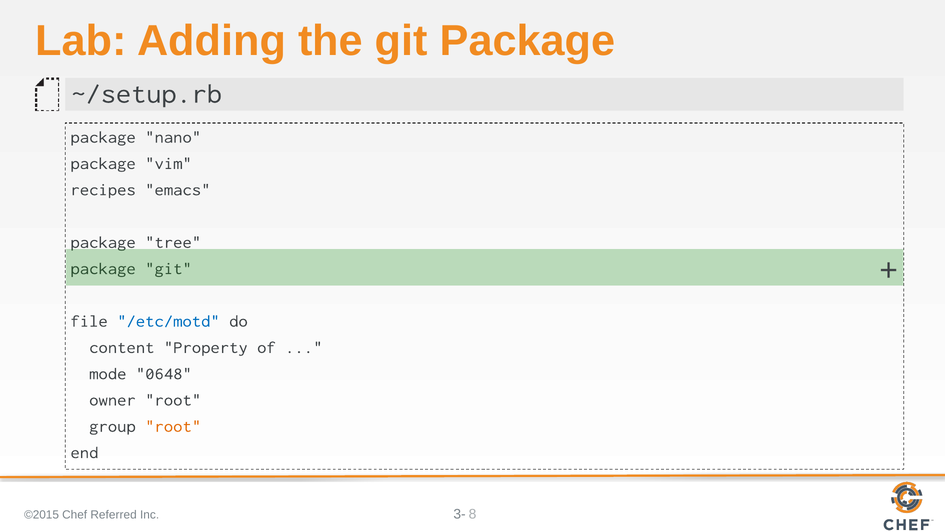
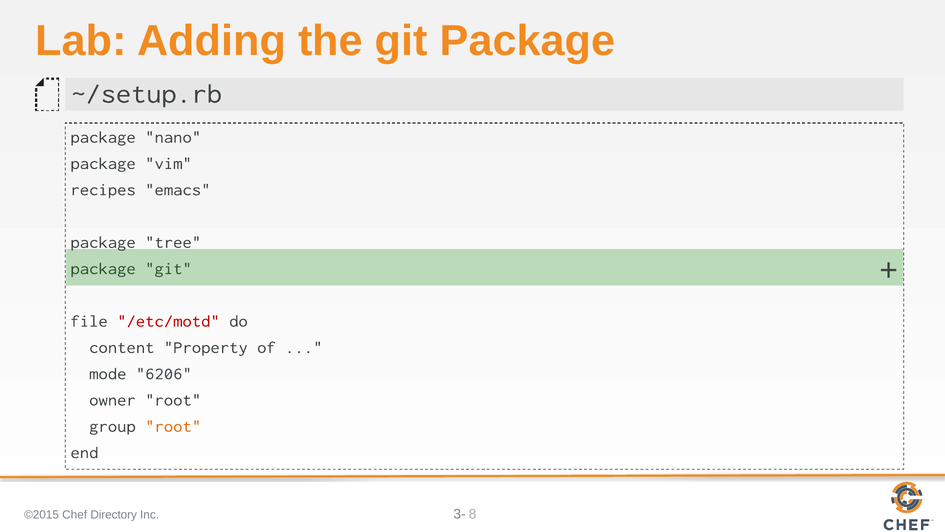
/etc/motd colour: blue -> red
0648: 0648 -> 6206
Referred: Referred -> Directory
